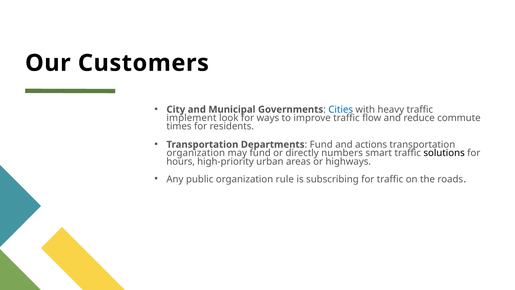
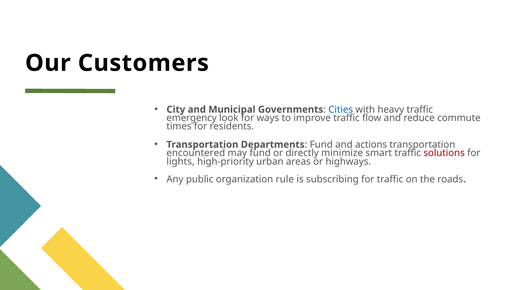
implement: implement -> emergency
organization at (196, 153): organization -> encountered
numbers: numbers -> minimize
solutions colour: black -> red
hours: hours -> lights
